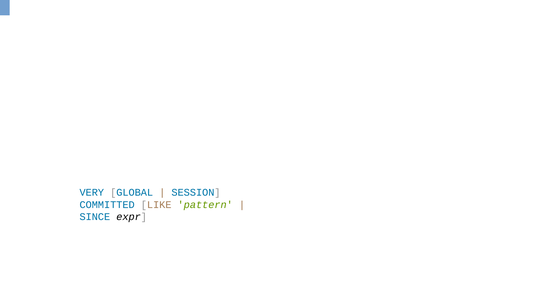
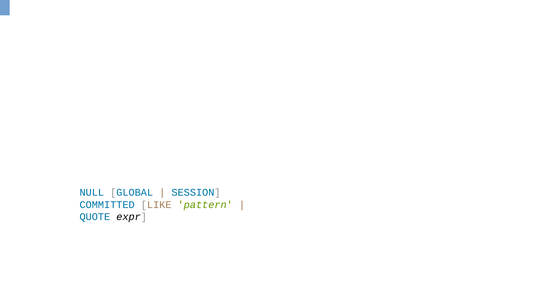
VERY: VERY -> NULL
SINCE: SINCE -> QUOTE
